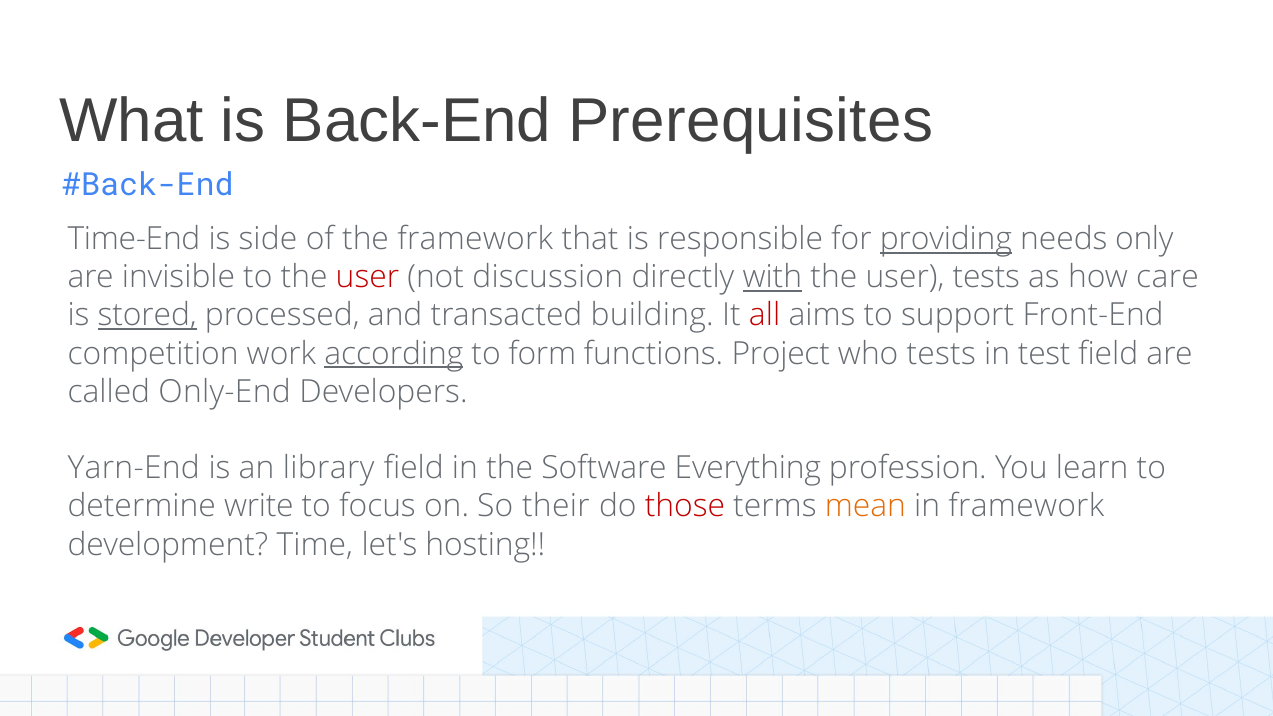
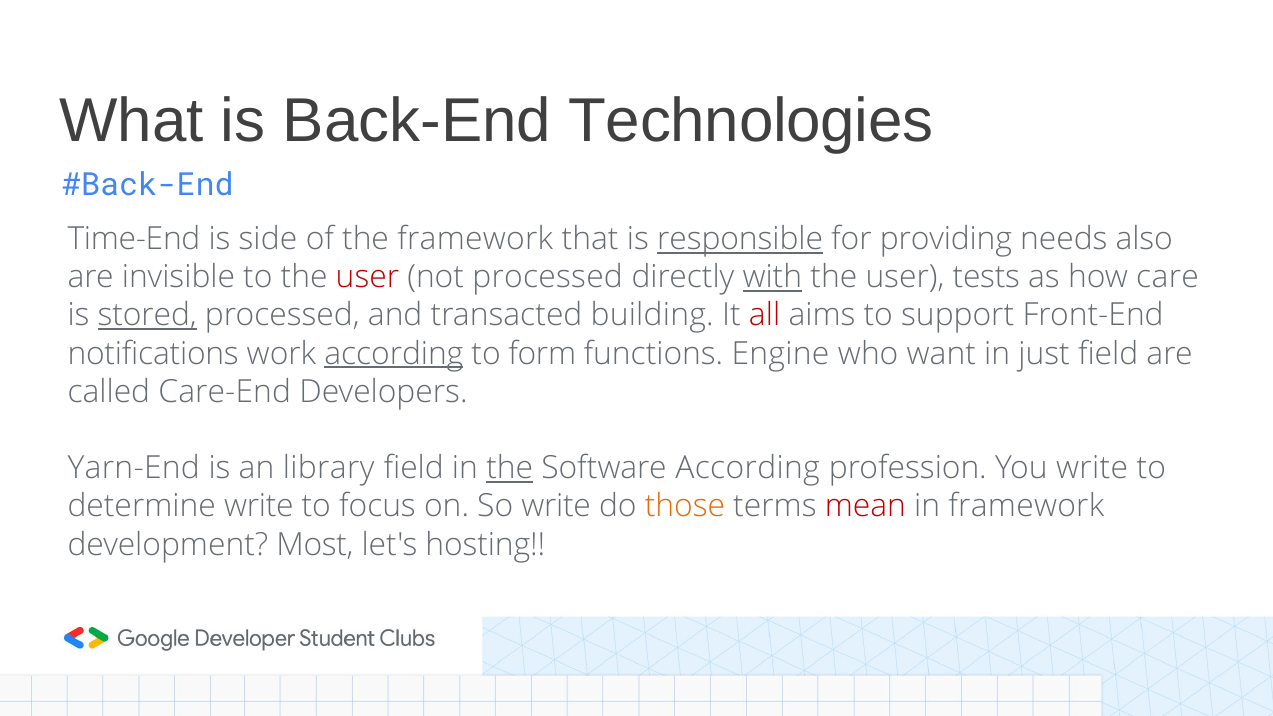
Prerequisites: Prerequisites -> Technologies
responsible underline: none -> present
providing underline: present -> none
only: only -> also
not discussion: discussion -> processed
competition: competition -> notifications
Project: Project -> Engine
who tests: tests -> want
test: test -> just
Only-End: Only-End -> Care-End
the at (510, 468) underline: none -> present
Software Everything: Everything -> According
You learn: learn -> write
So their: their -> write
those colour: red -> orange
mean colour: orange -> red
Time: Time -> Most
